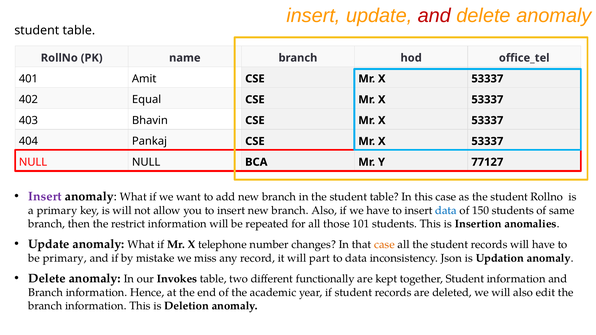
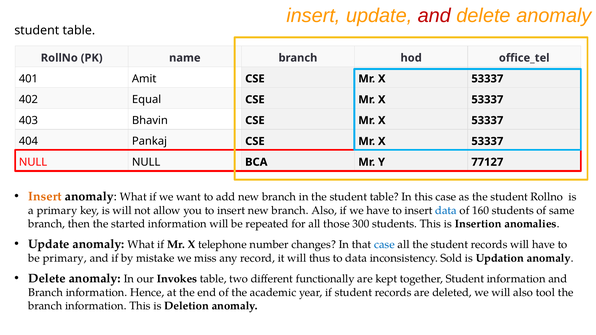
Insert at (45, 197) colour: purple -> orange
150: 150 -> 160
restrict: restrict -> started
101: 101 -> 300
case at (384, 245) colour: orange -> blue
part: part -> thus
Json: Json -> Sold
edit: edit -> tool
